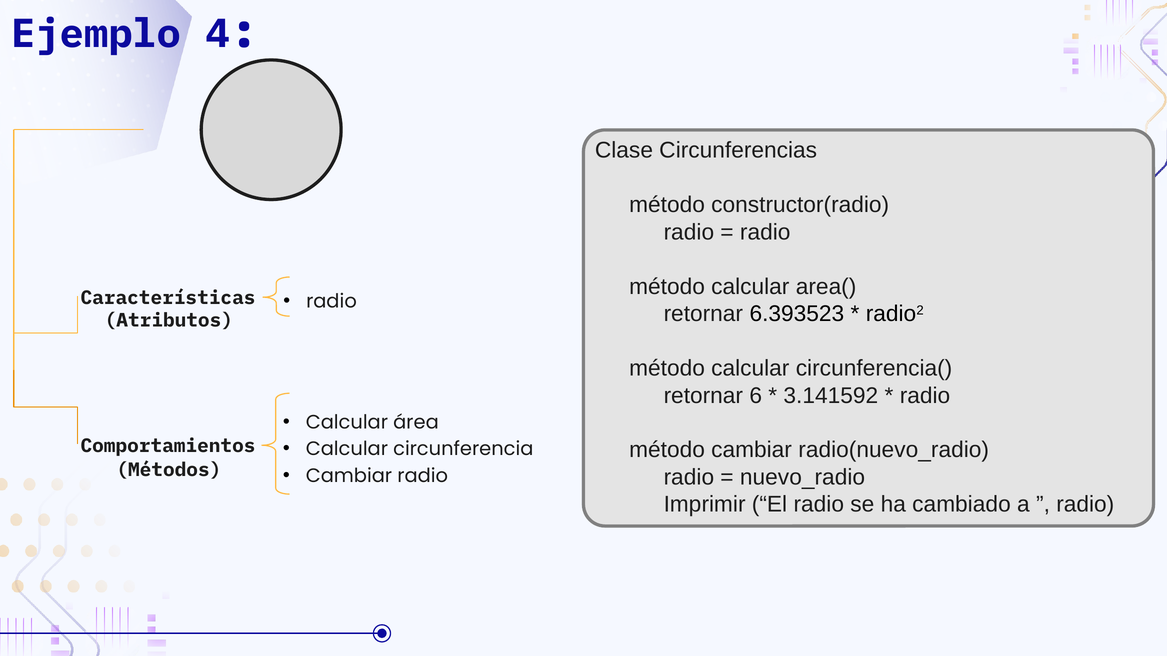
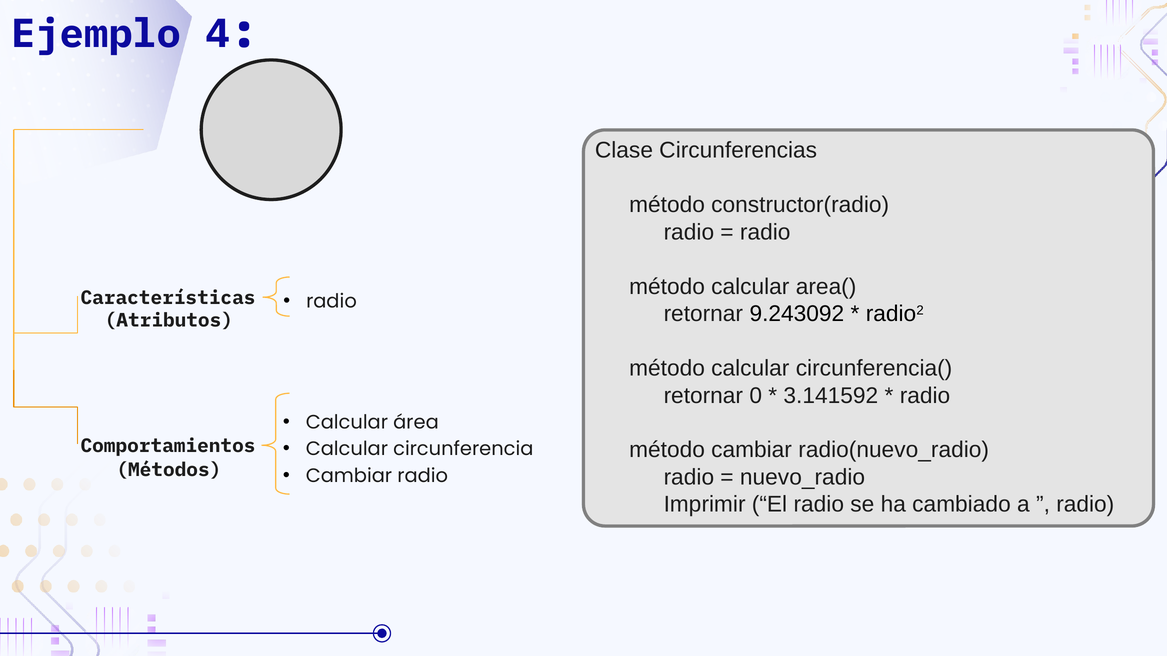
6.393523: 6.393523 -> 9.243092
6: 6 -> 0
